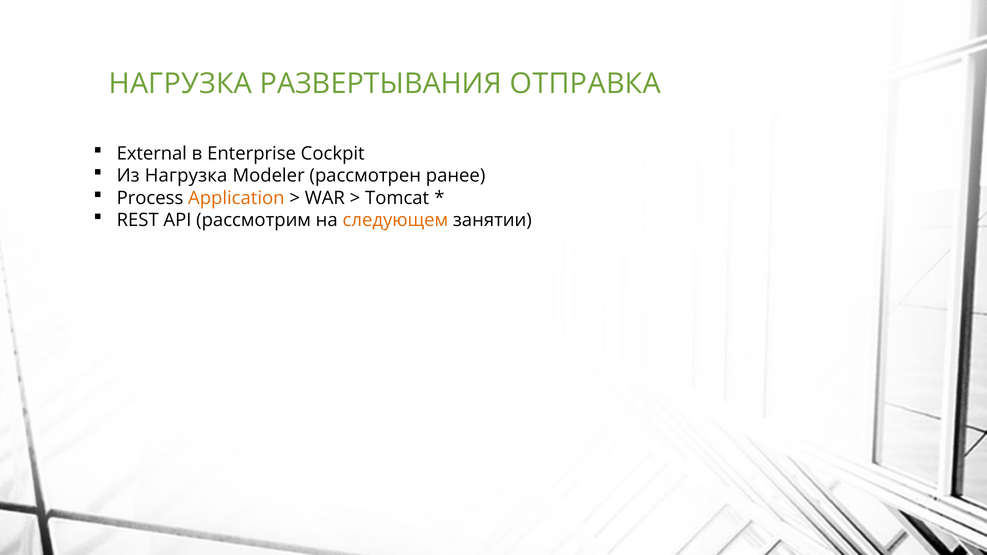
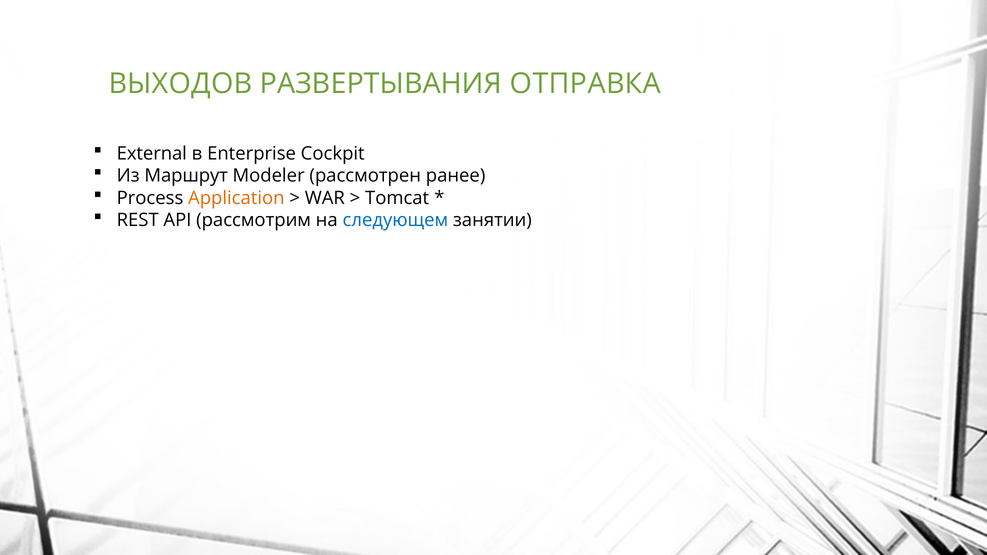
НАГРУЗКА at (180, 84): НАГРУЗКА -> ВЫХОДОВ
Из Нагрузка: Нагрузка -> Маршрут
следующем colour: orange -> blue
